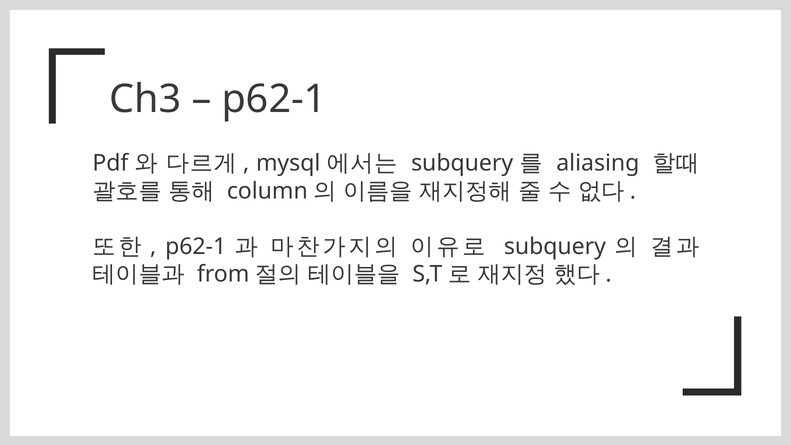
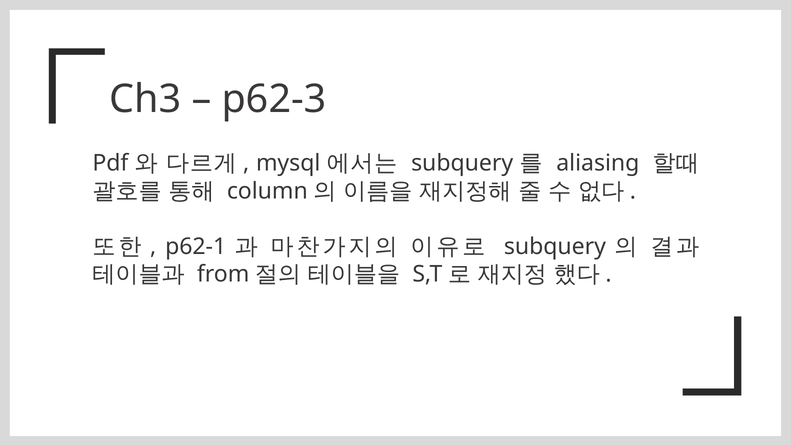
p62-1 at (274, 99): p62-1 -> p62-3
